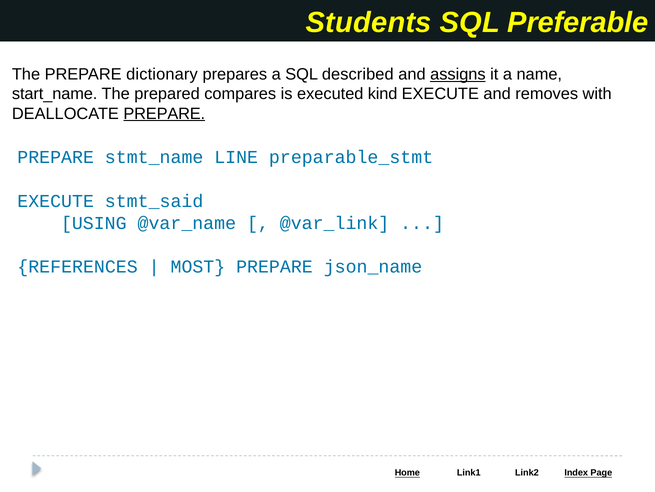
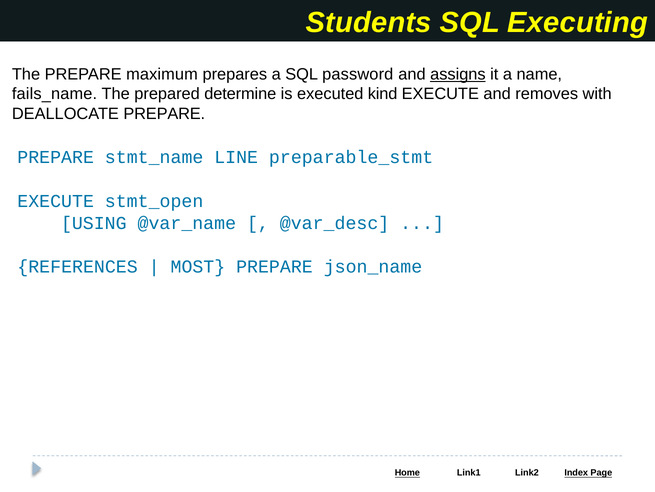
Preferable: Preferable -> Executing
dictionary: dictionary -> maximum
described: described -> password
start_name: start_name -> fails_name
compares: compares -> determine
PREPARE at (164, 114) underline: present -> none
stmt_said: stmt_said -> stmt_open
@var_link: @var_link -> @var_desc
